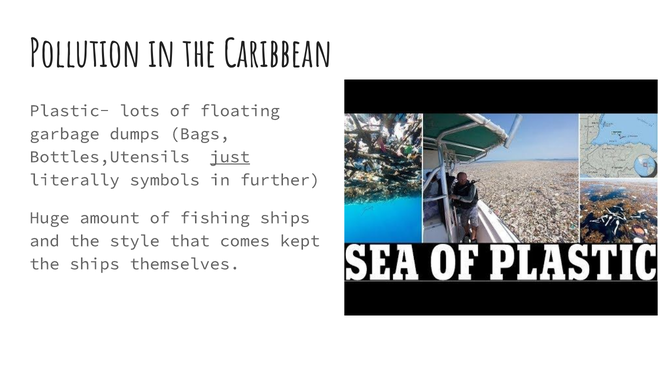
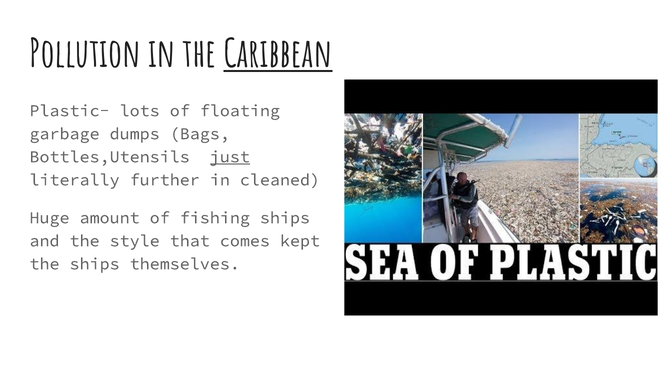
Caribbean underline: none -> present
symbols: symbols -> further
further: further -> cleaned
